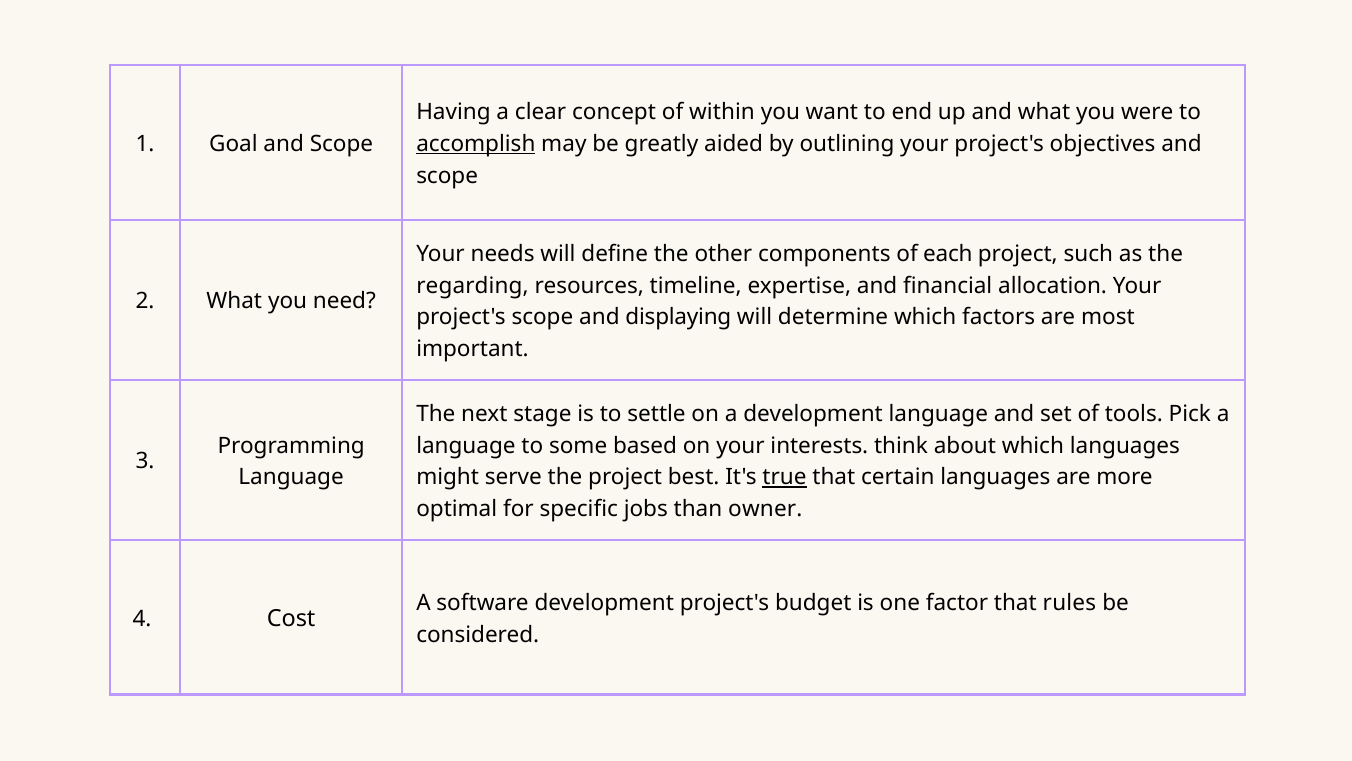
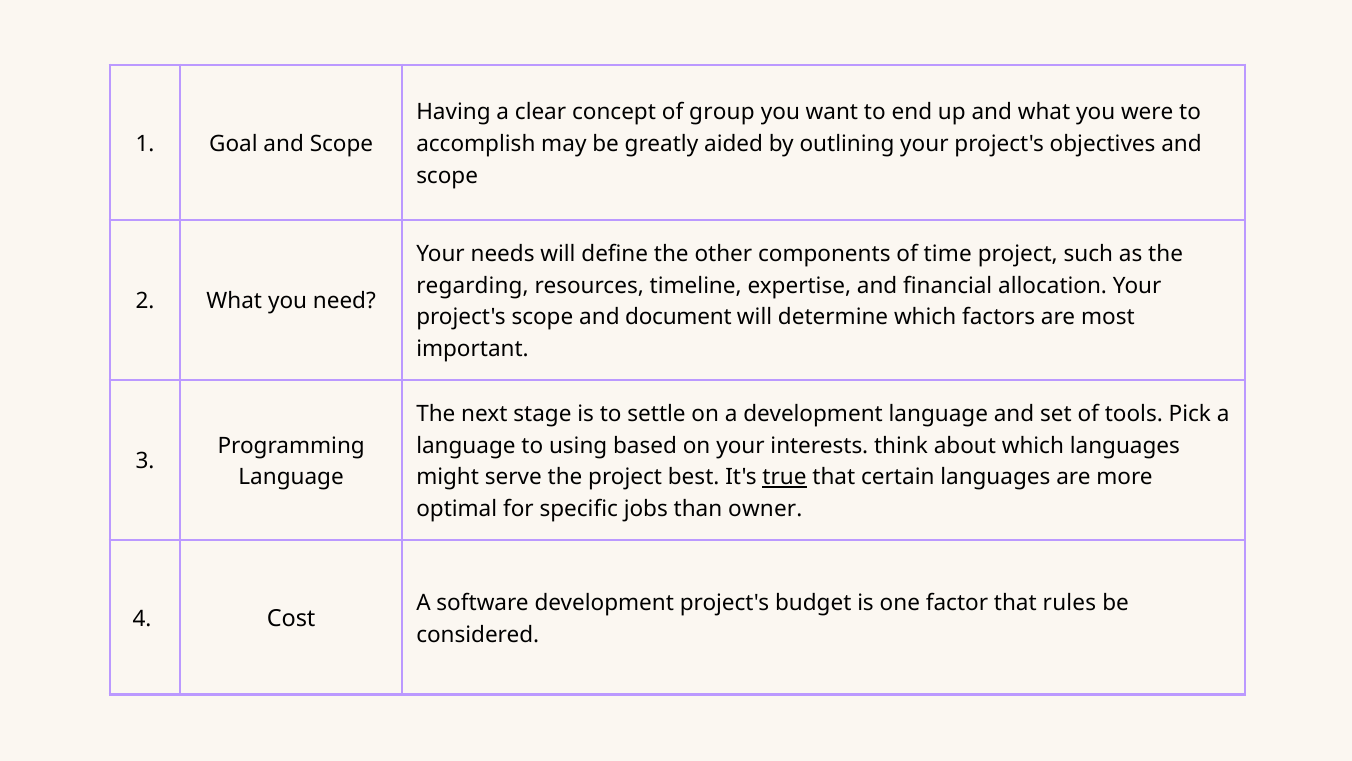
within: within -> group
accomplish underline: present -> none
each: each -> time
displaying: displaying -> document
some: some -> using
